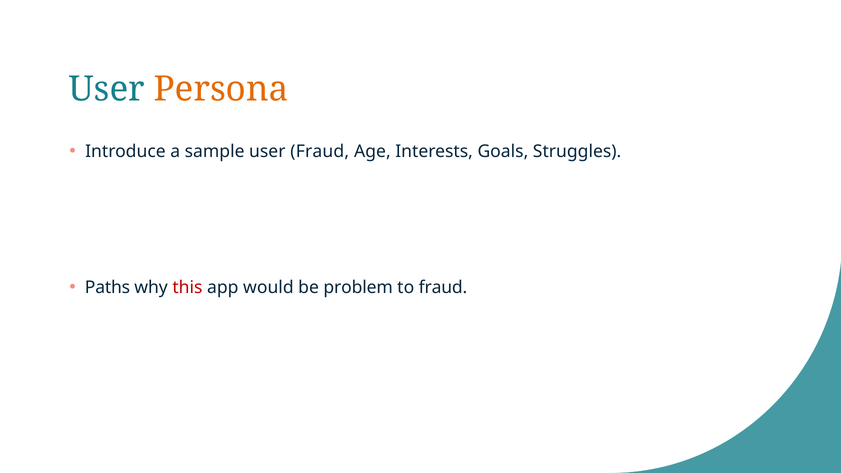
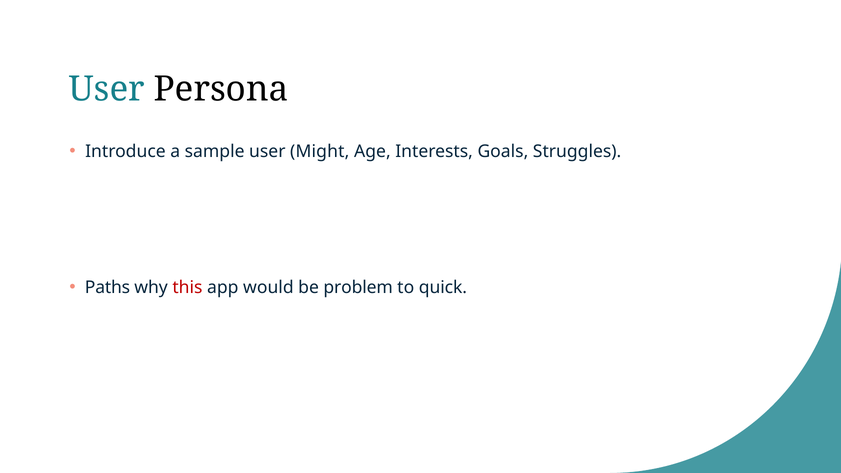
Persona colour: orange -> black
user Fraud: Fraud -> Might
to fraud: fraud -> quick
